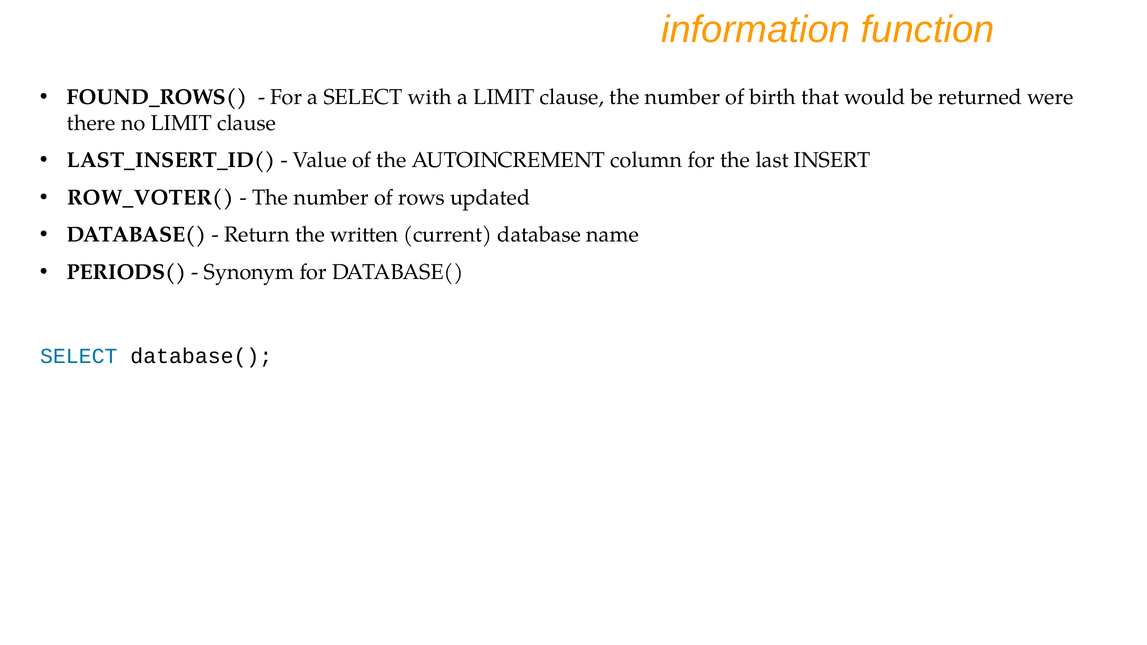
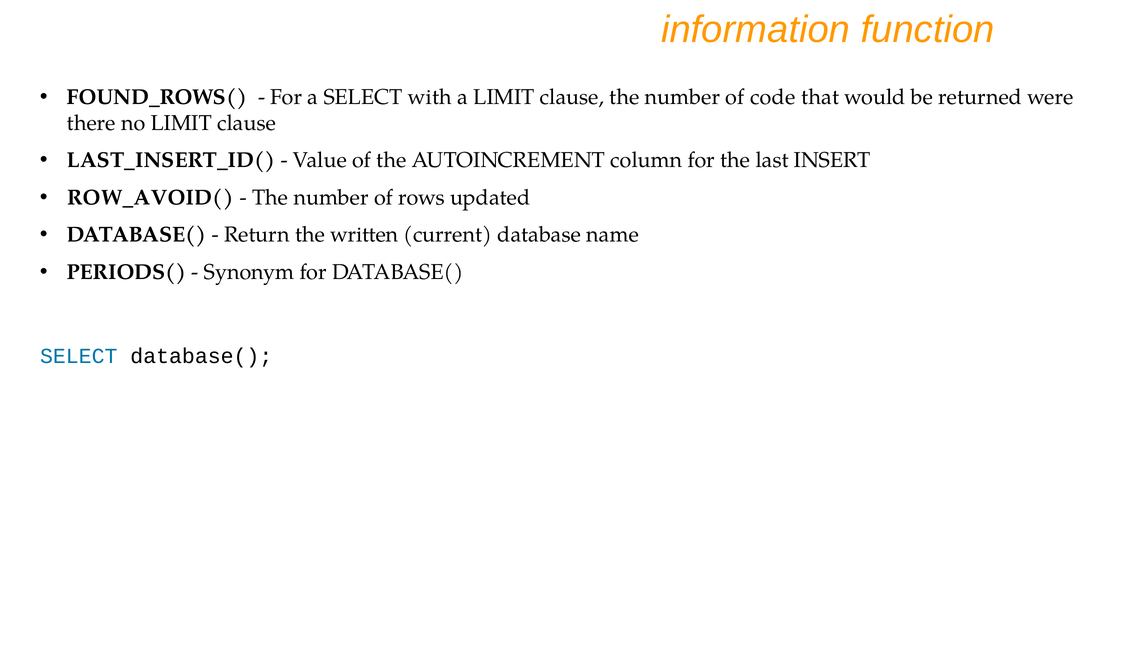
birth: birth -> code
ROW_VOTER(: ROW_VOTER( -> ROW_AVOID(
